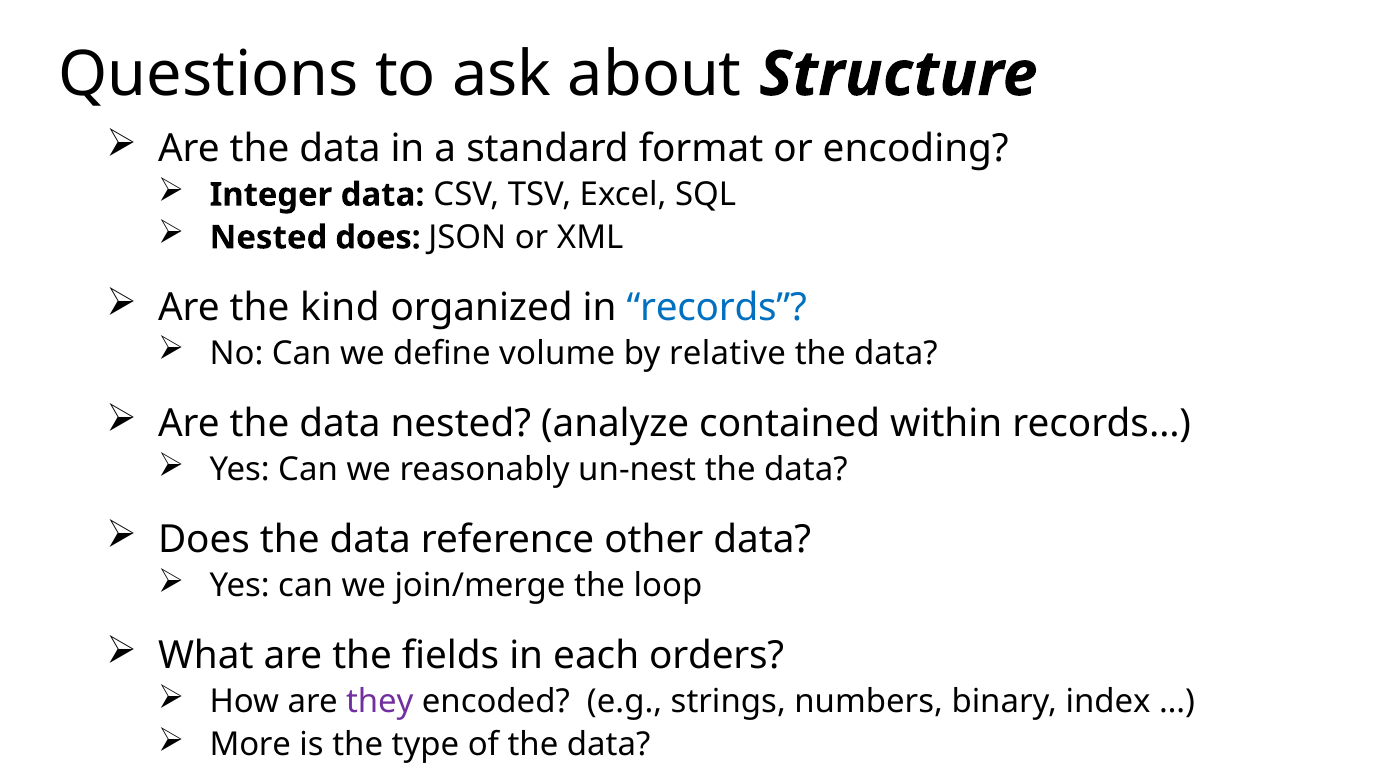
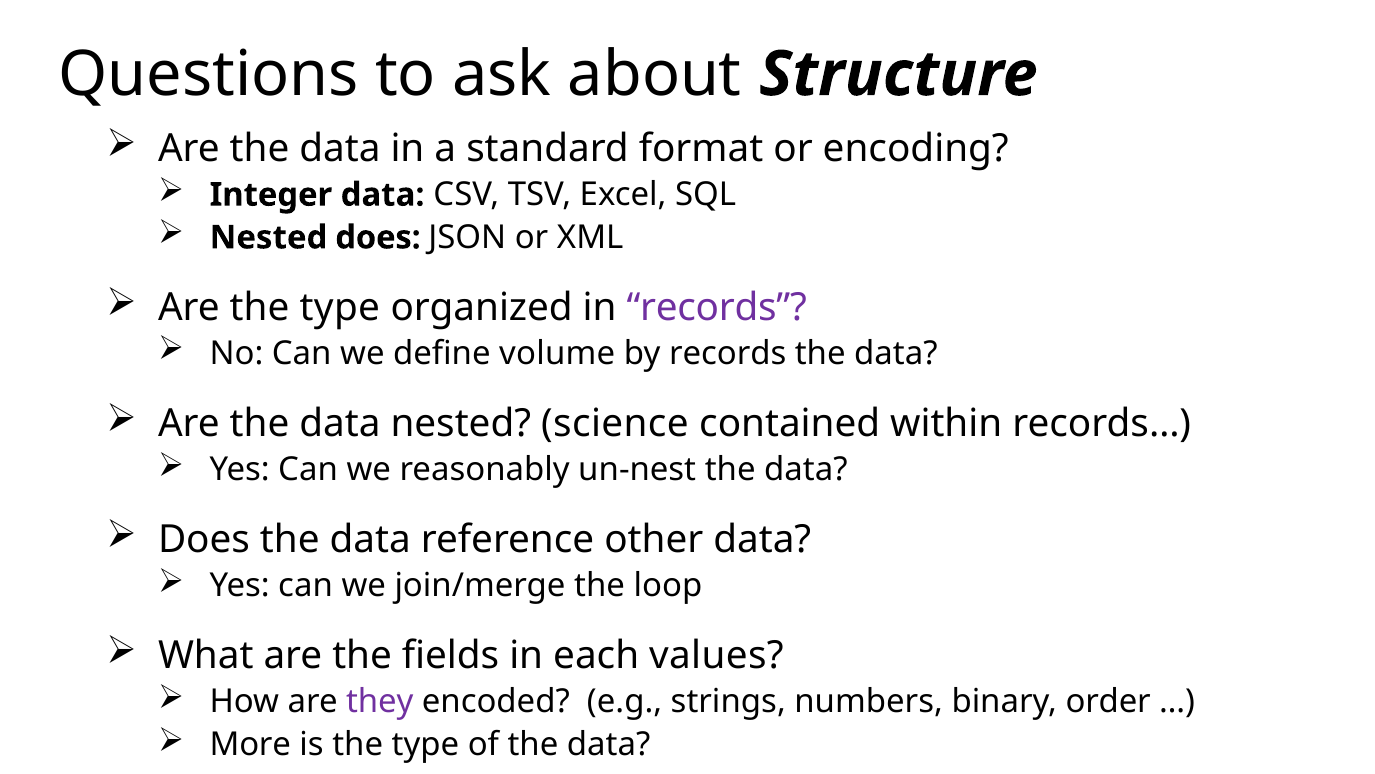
Are the kind: kind -> type
records at (717, 308) colour: blue -> purple
by relative: relative -> records
analyze: analyze -> science
orders: orders -> values
index: index -> order
